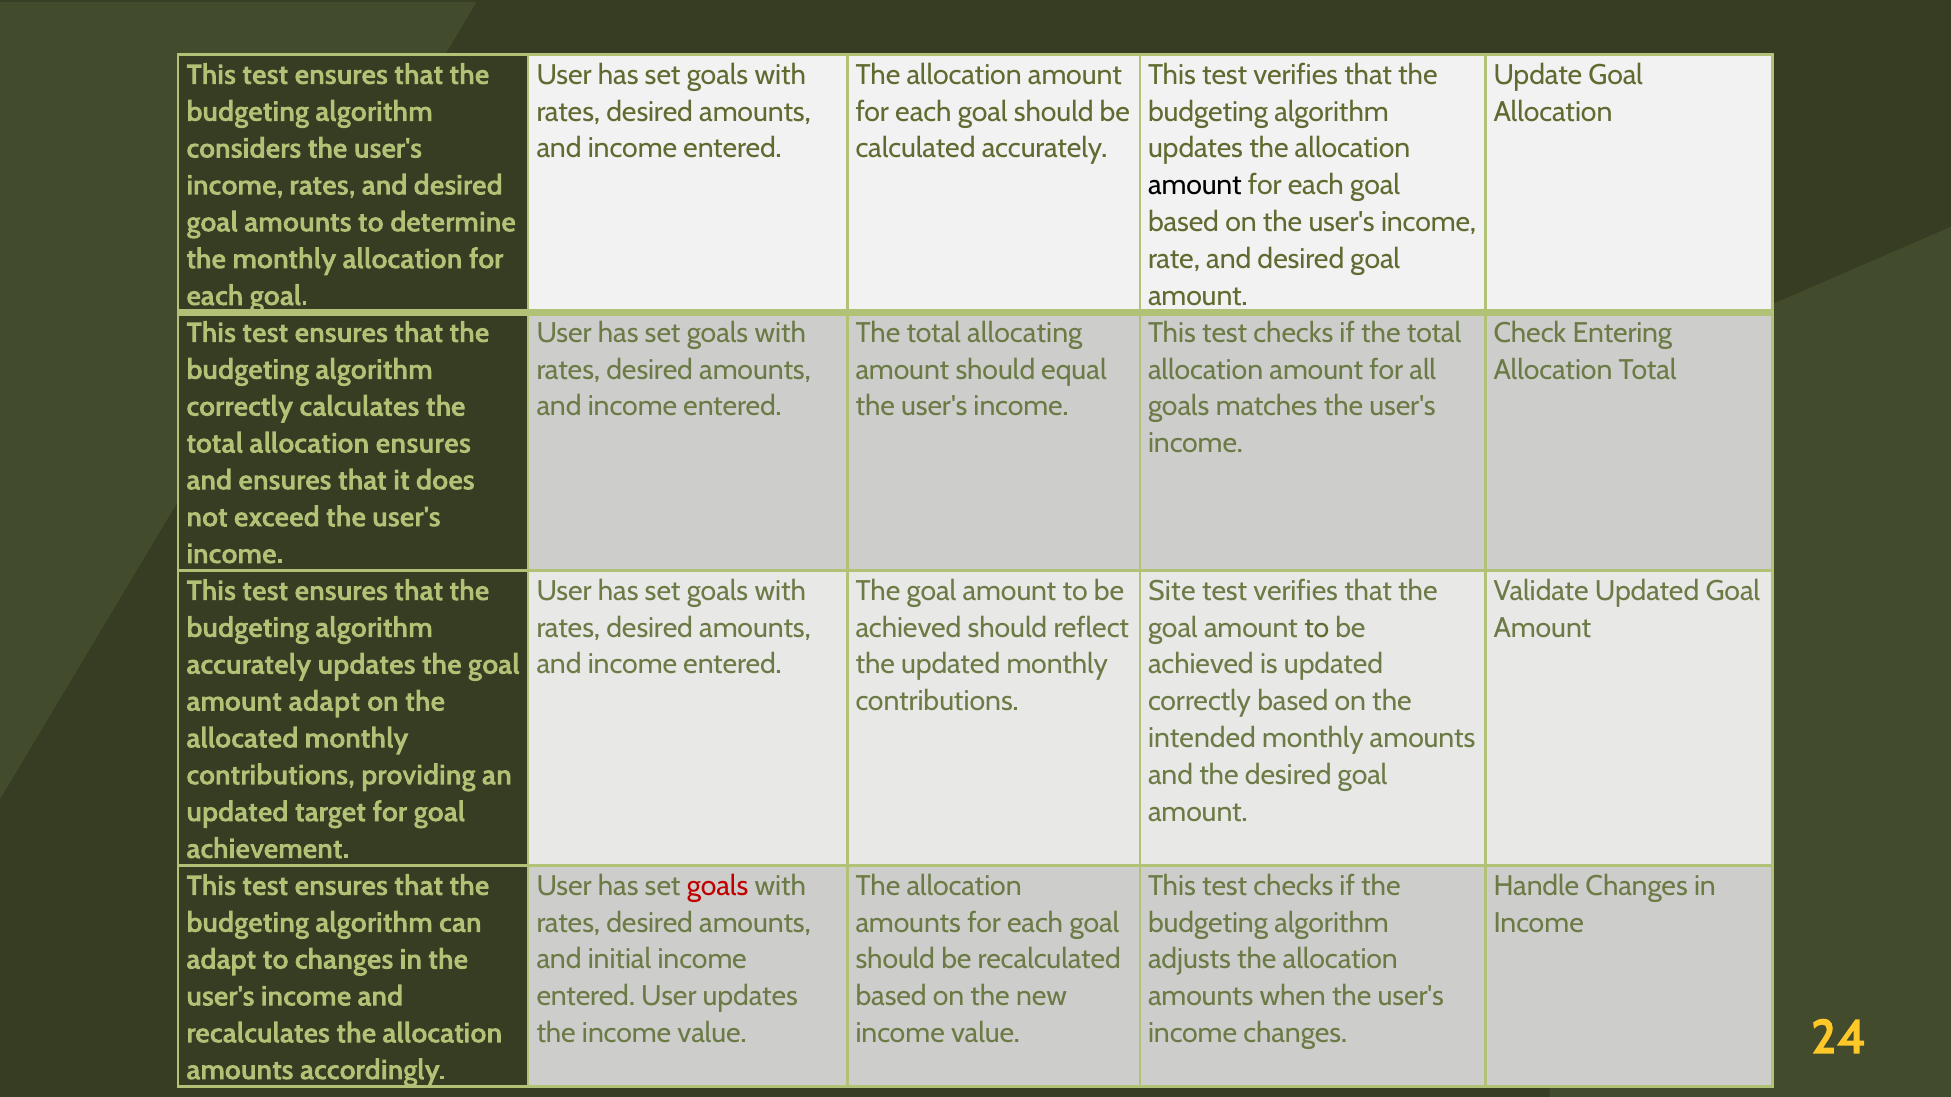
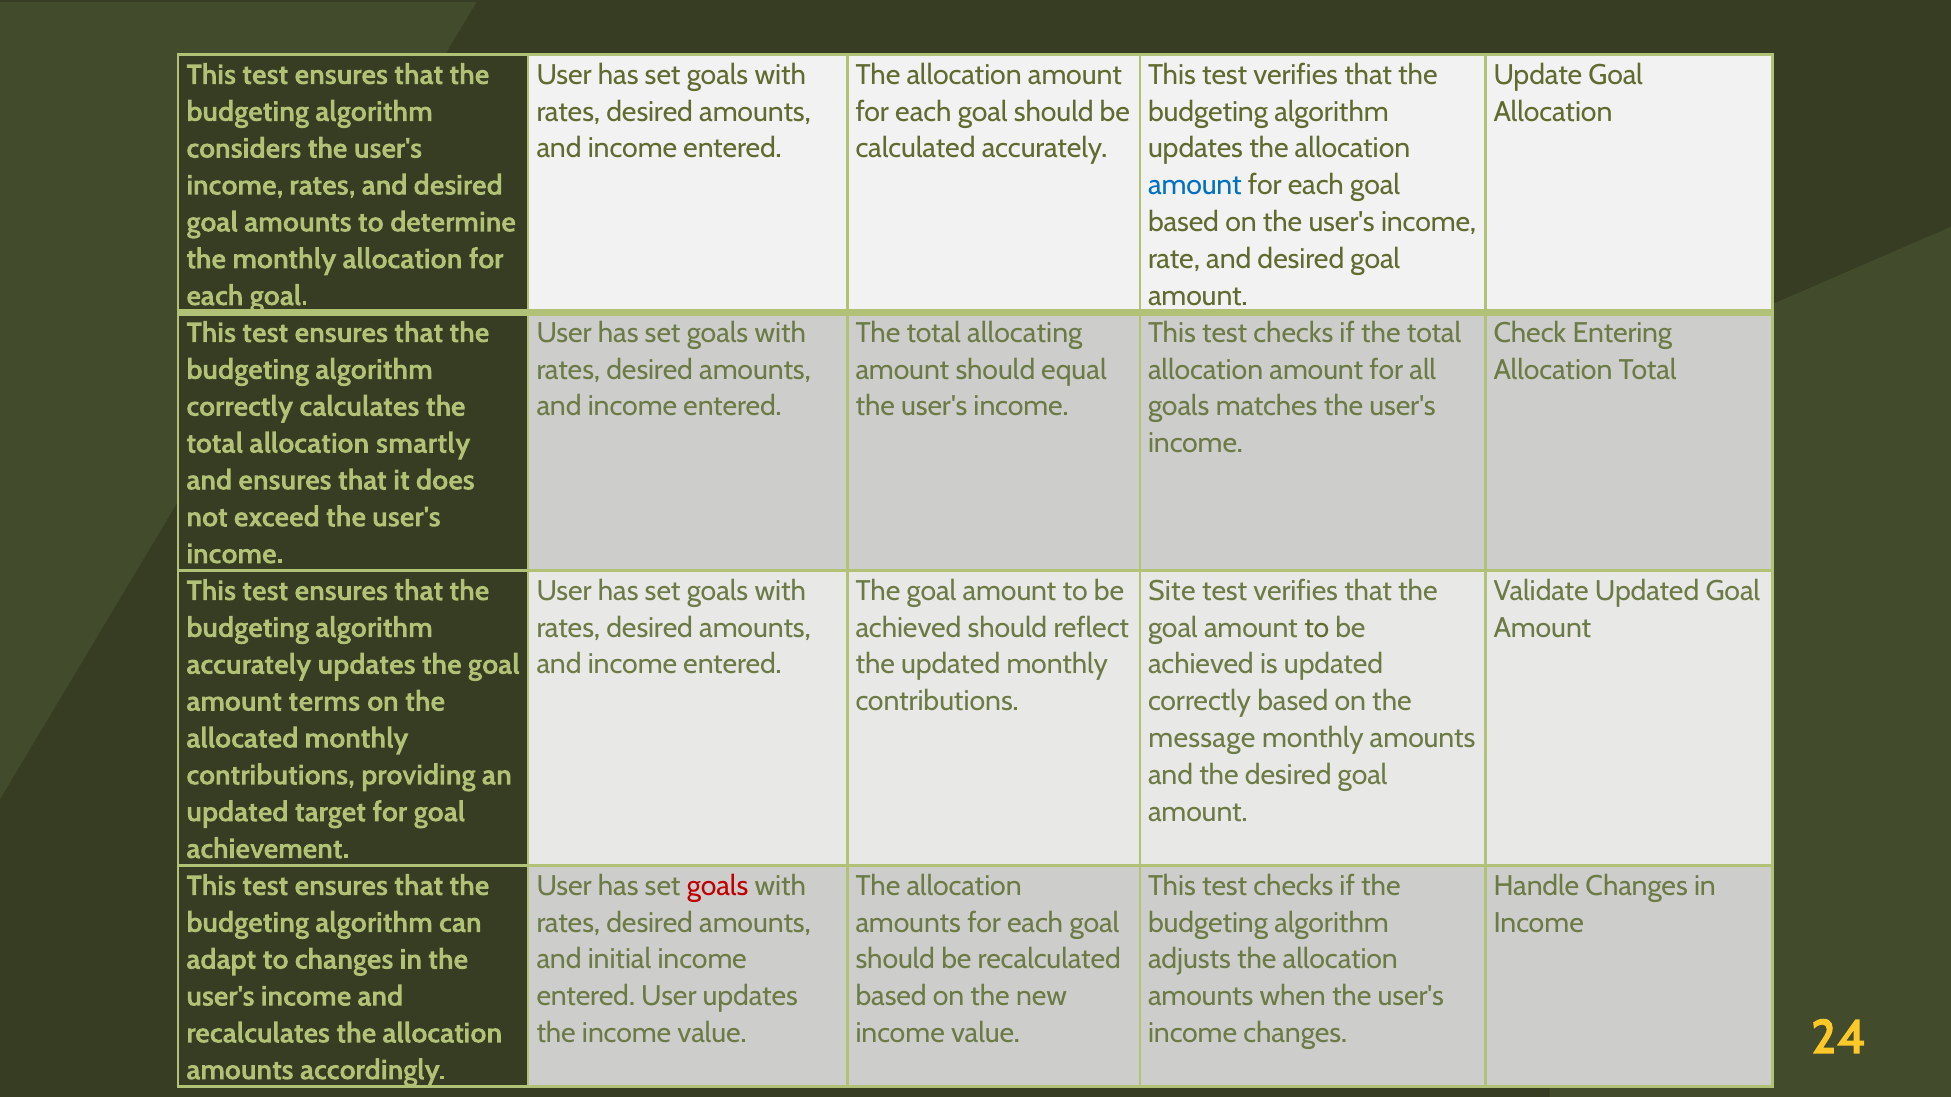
amount at (1195, 185) colour: black -> blue
allocation ensures: ensures -> smartly
amount adapt: adapt -> terms
intended: intended -> message
